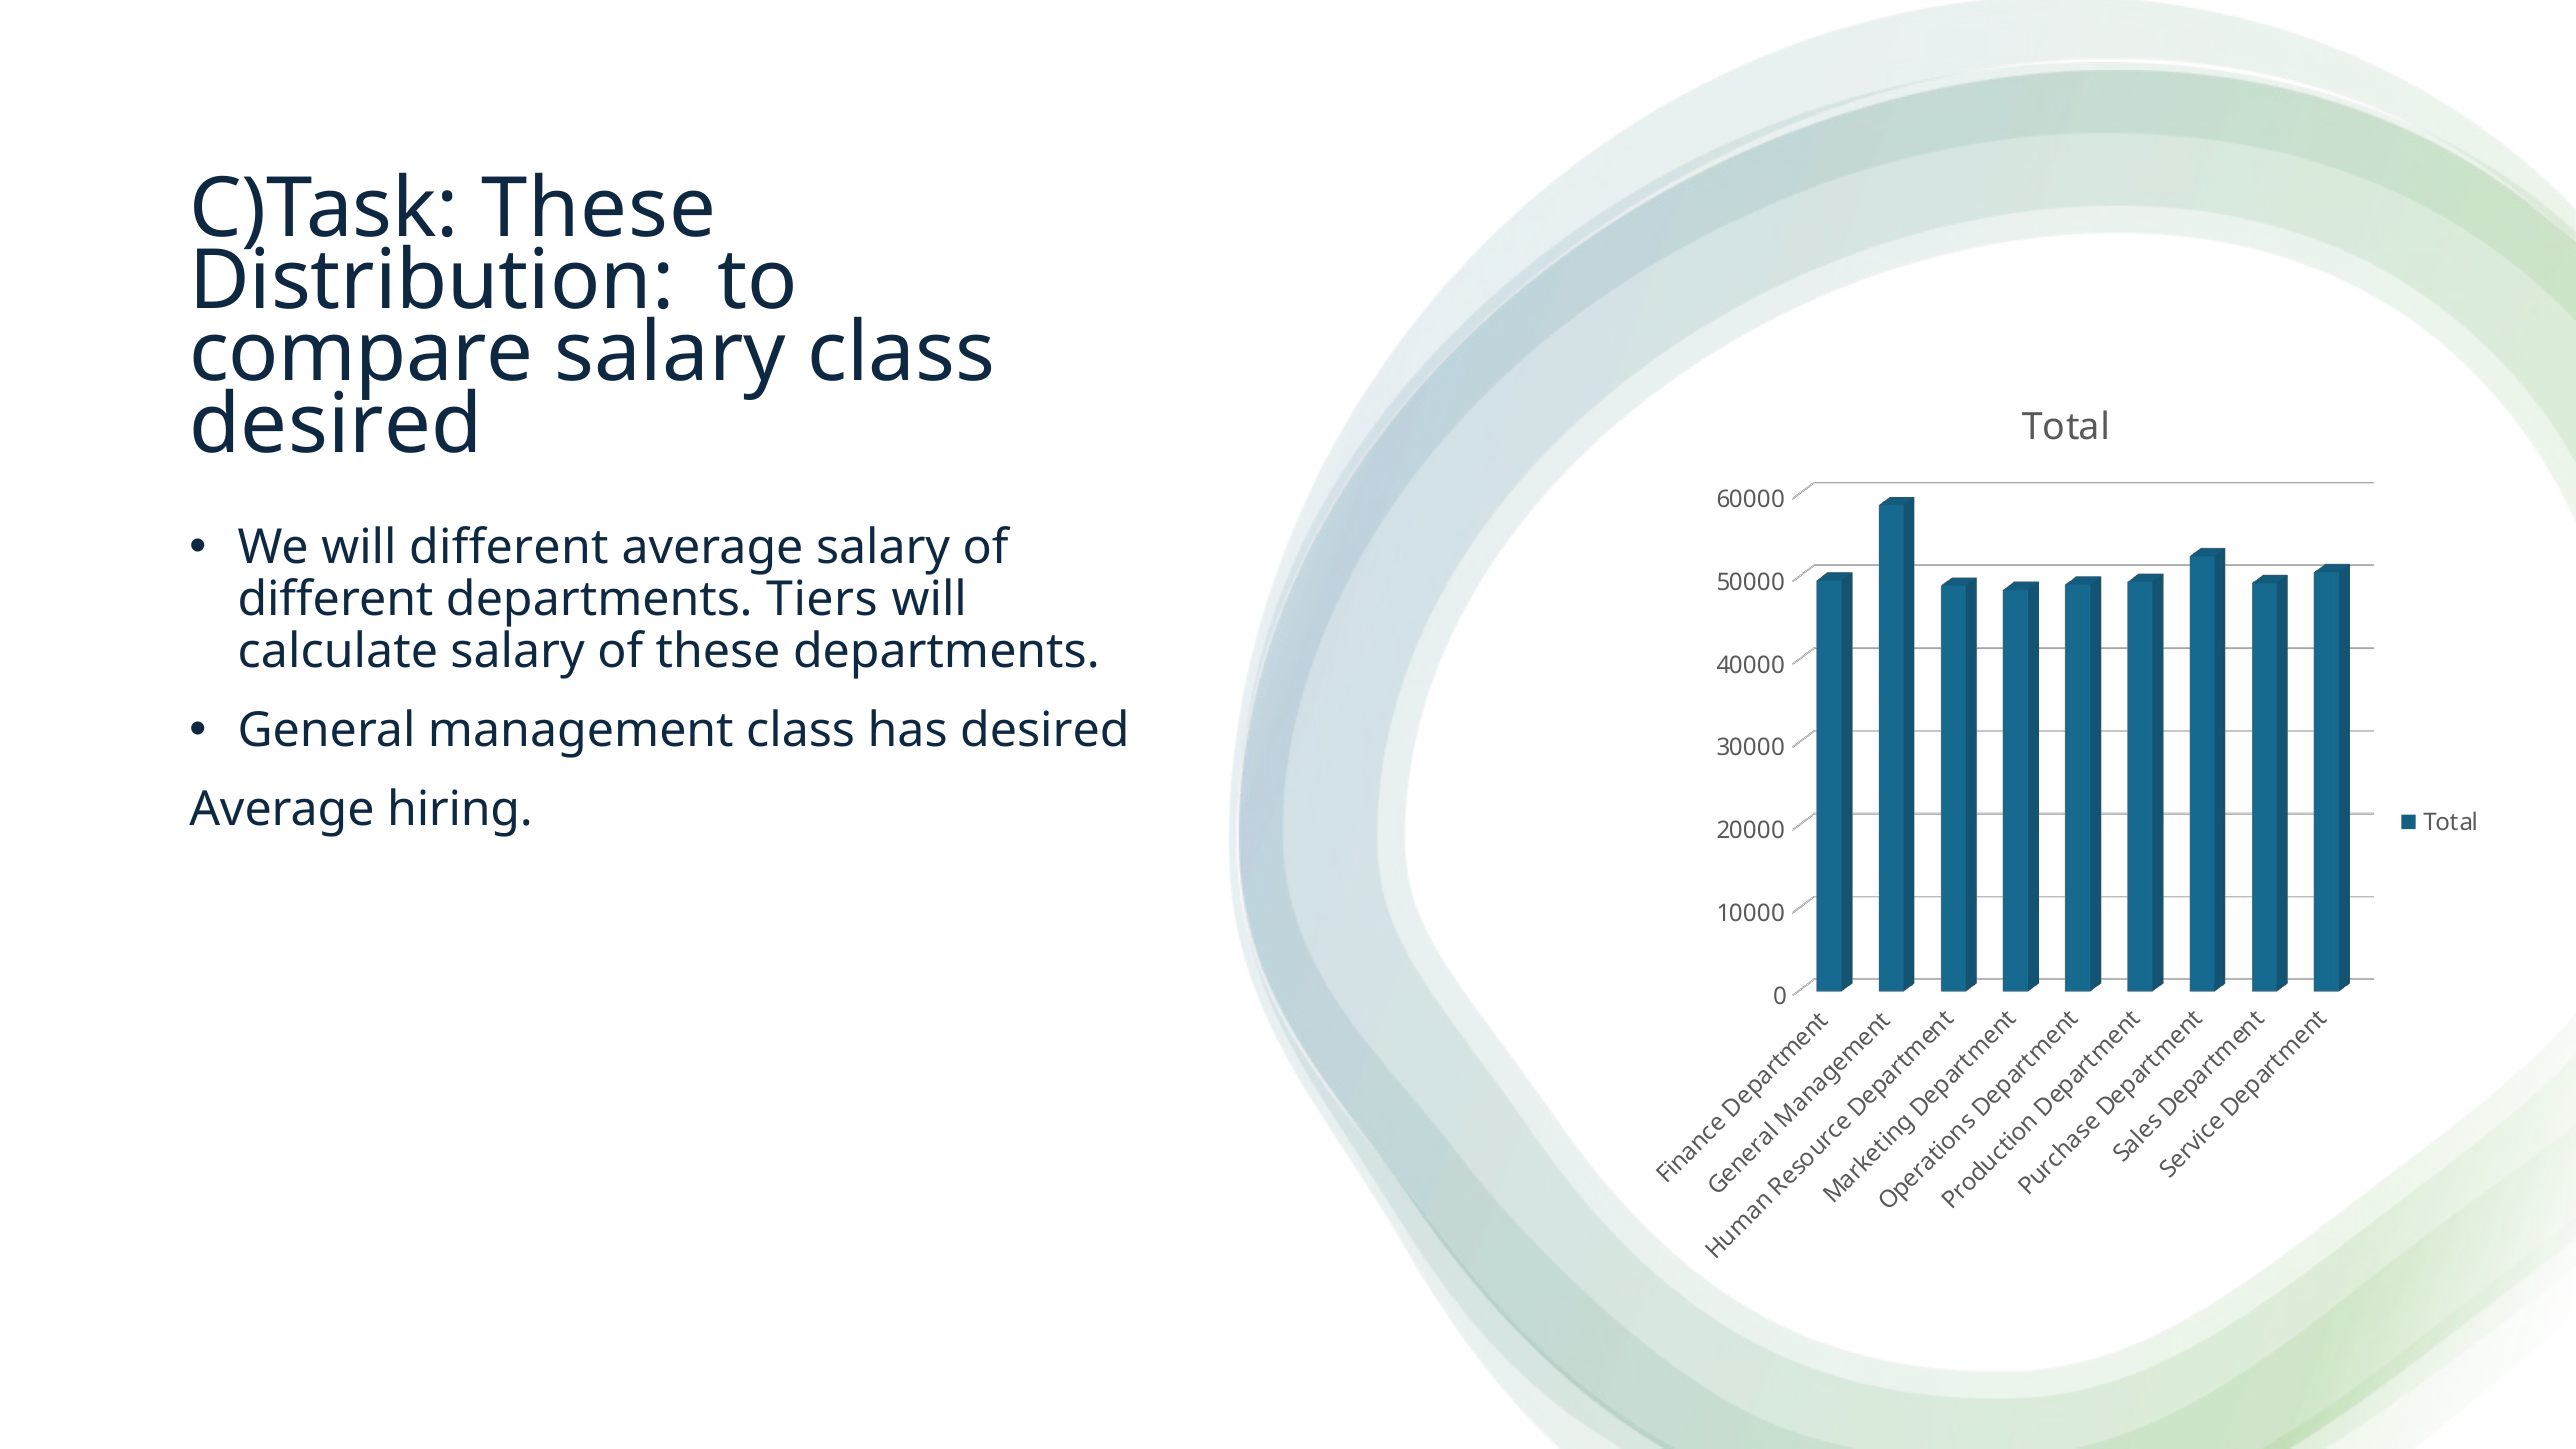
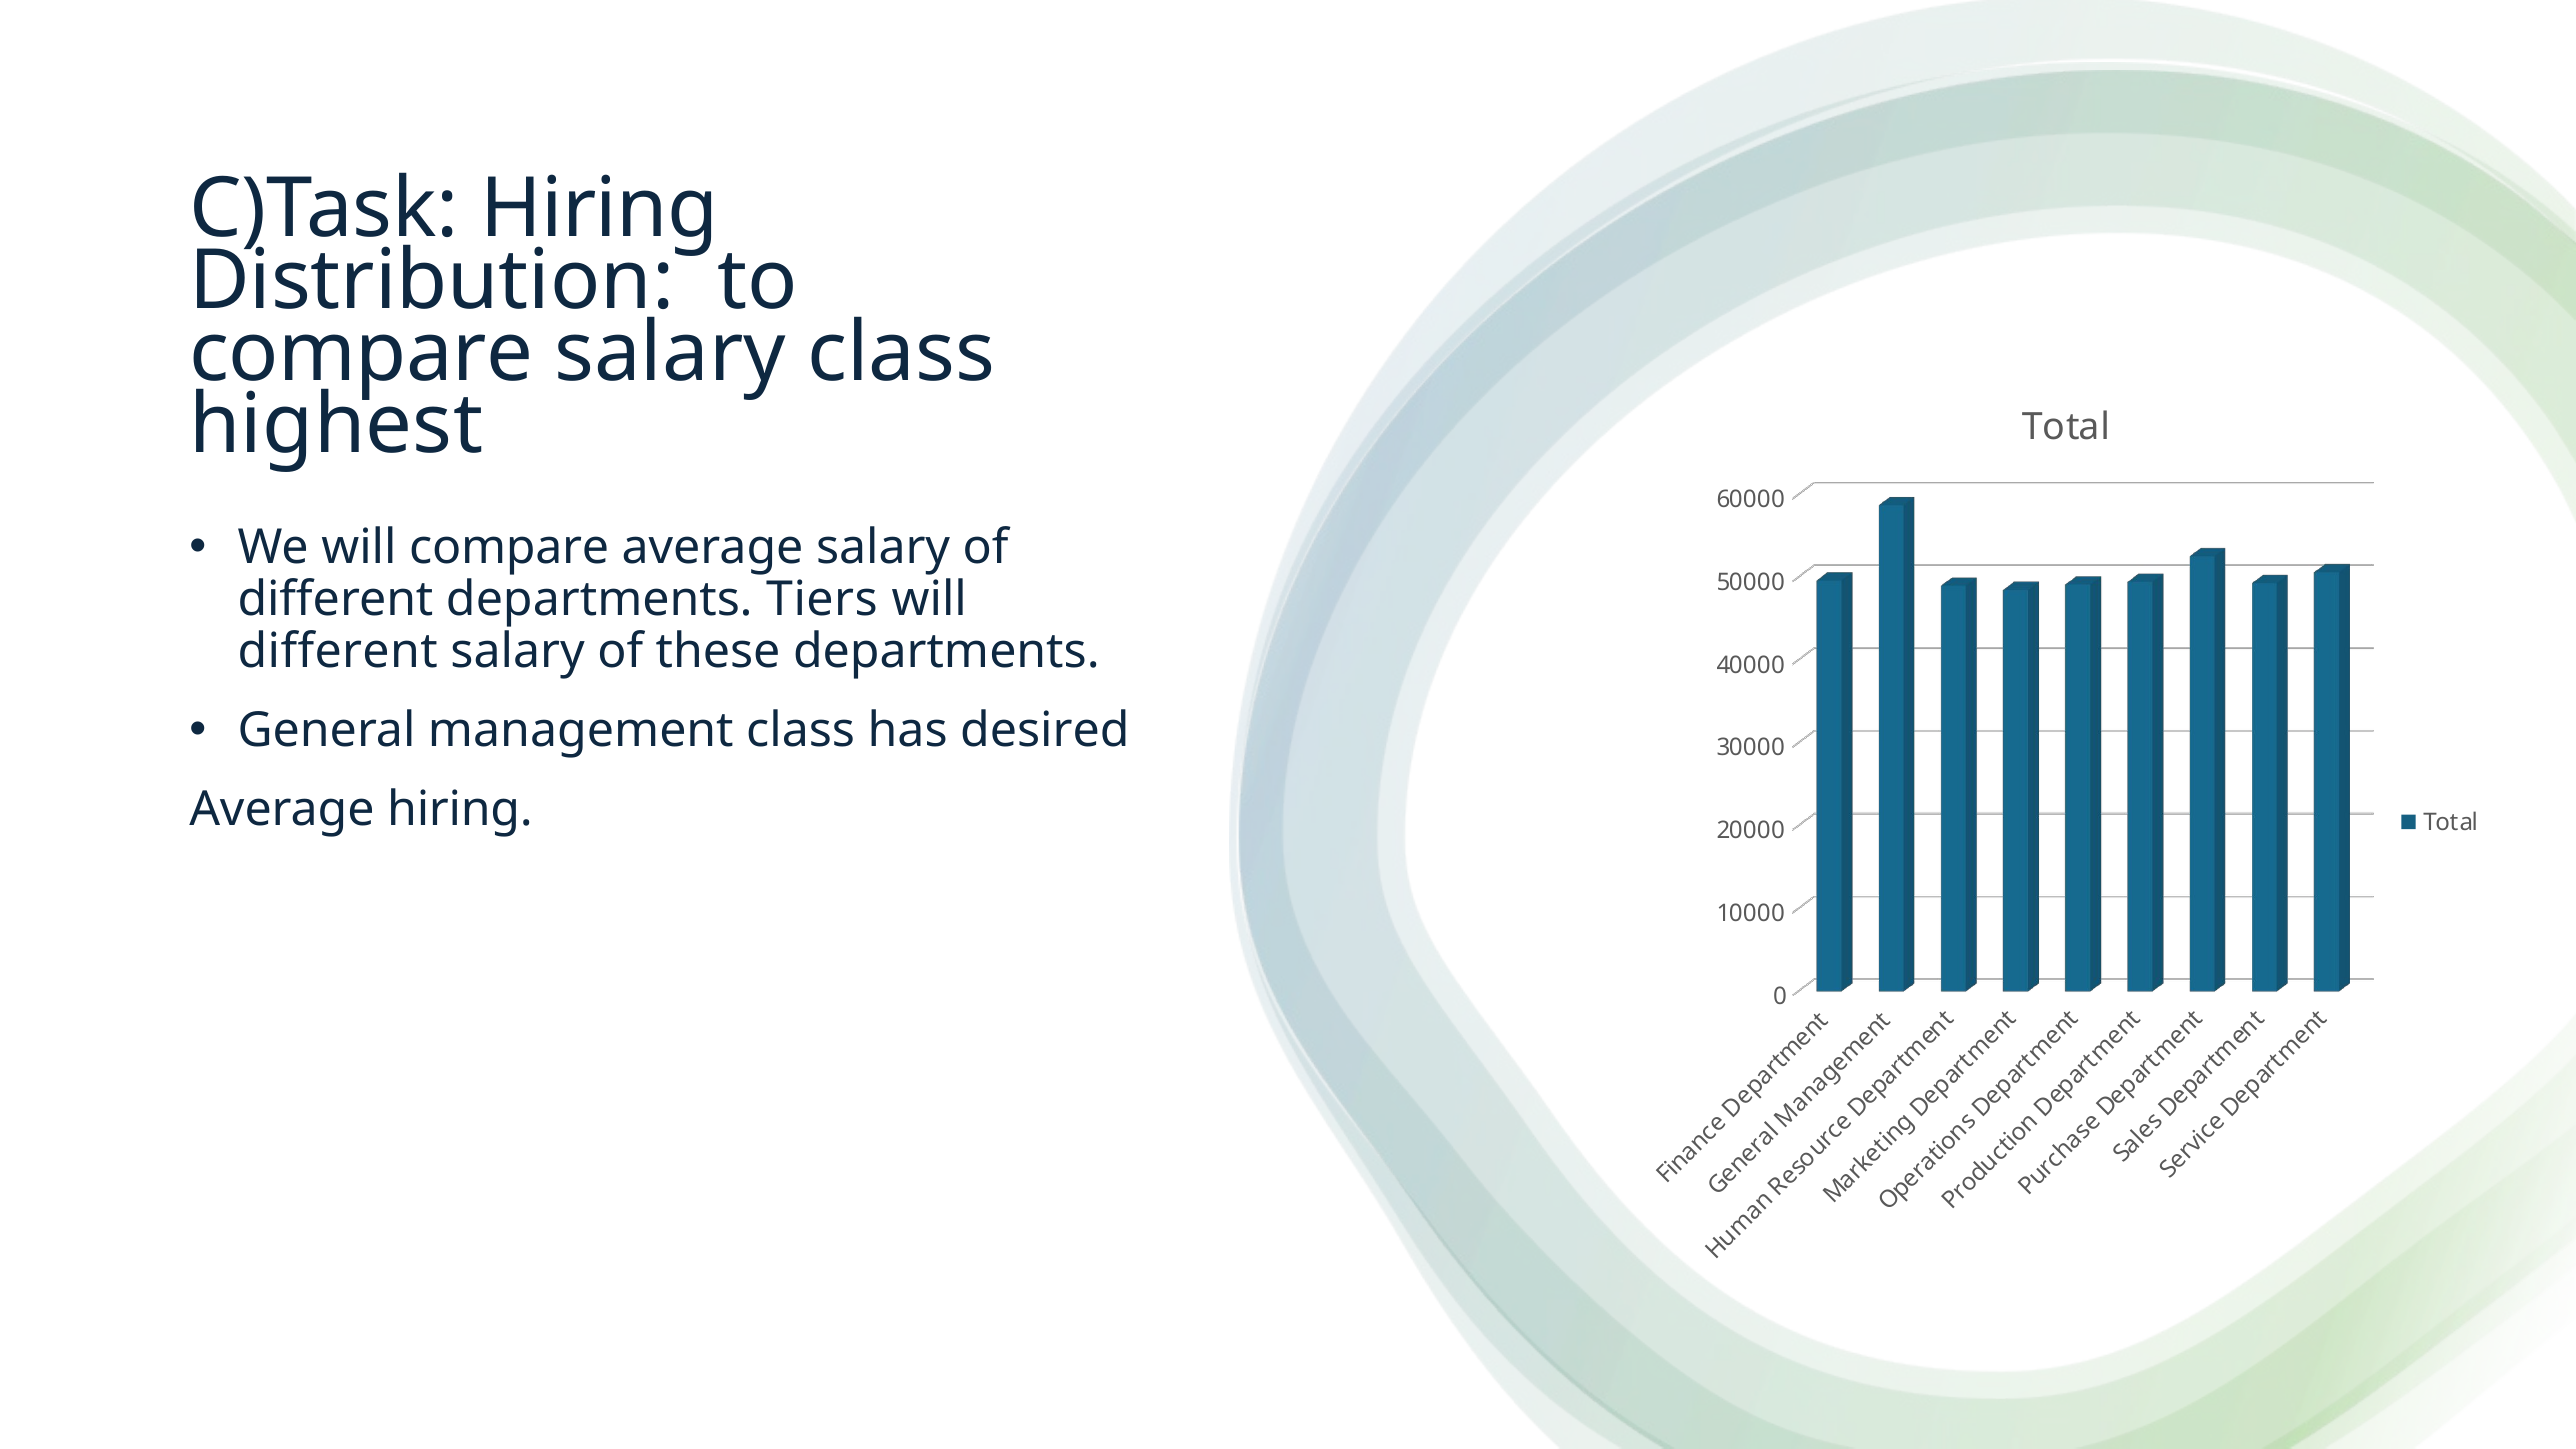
C)Task These: These -> Hiring
desired at (336, 425): desired -> highest
will different: different -> compare
calculate at (338, 652): calculate -> different
